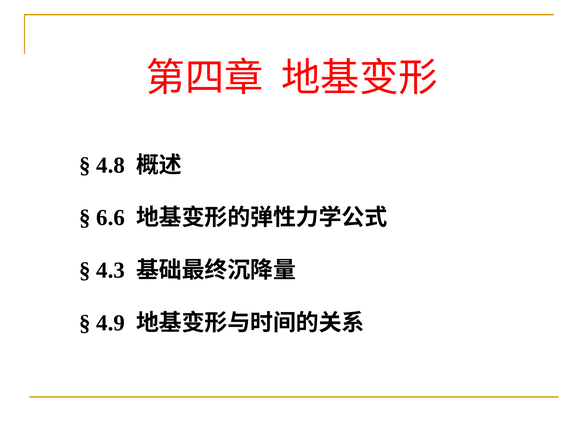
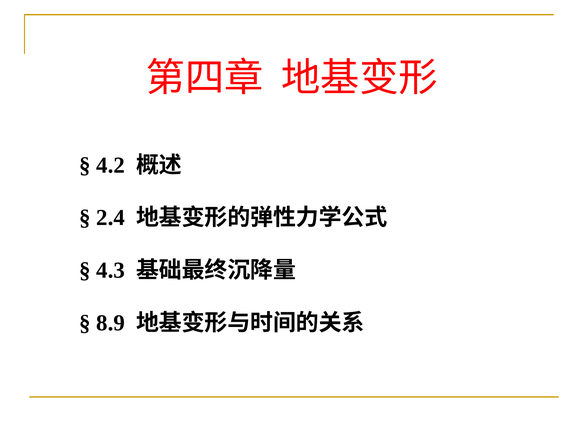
4.8: 4.8 -> 4.2
6.6: 6.6 -> 2.4
4.9: 4.9 -> 8.9
